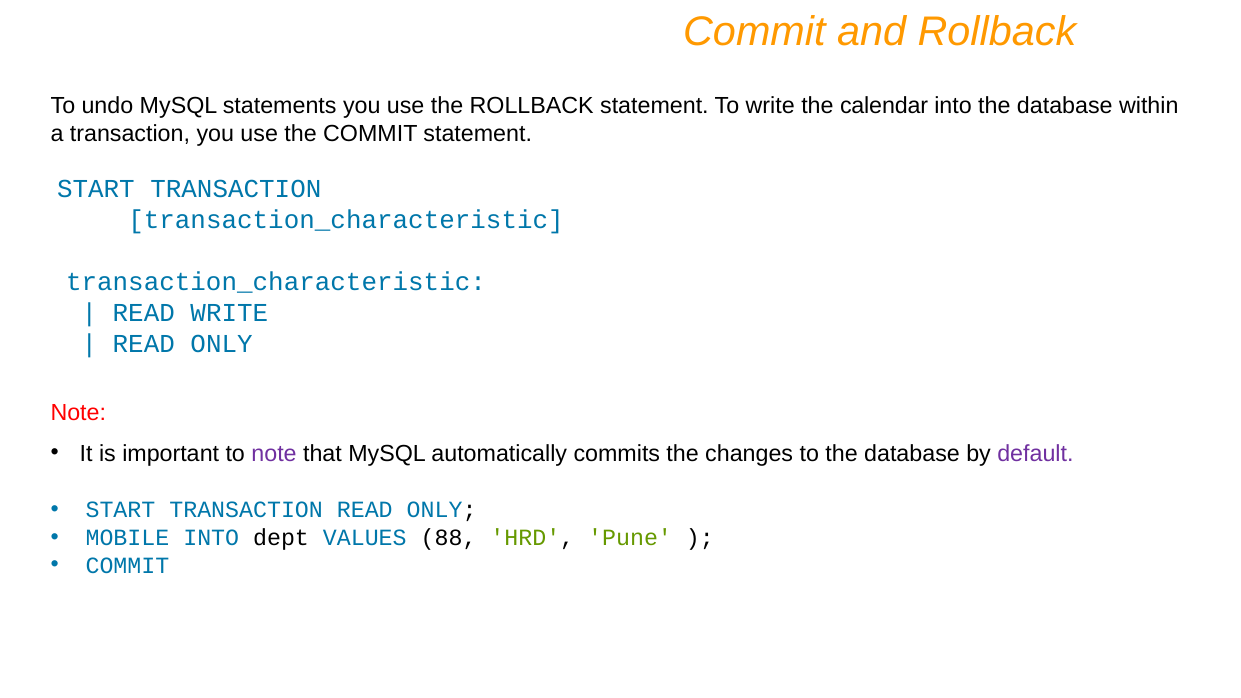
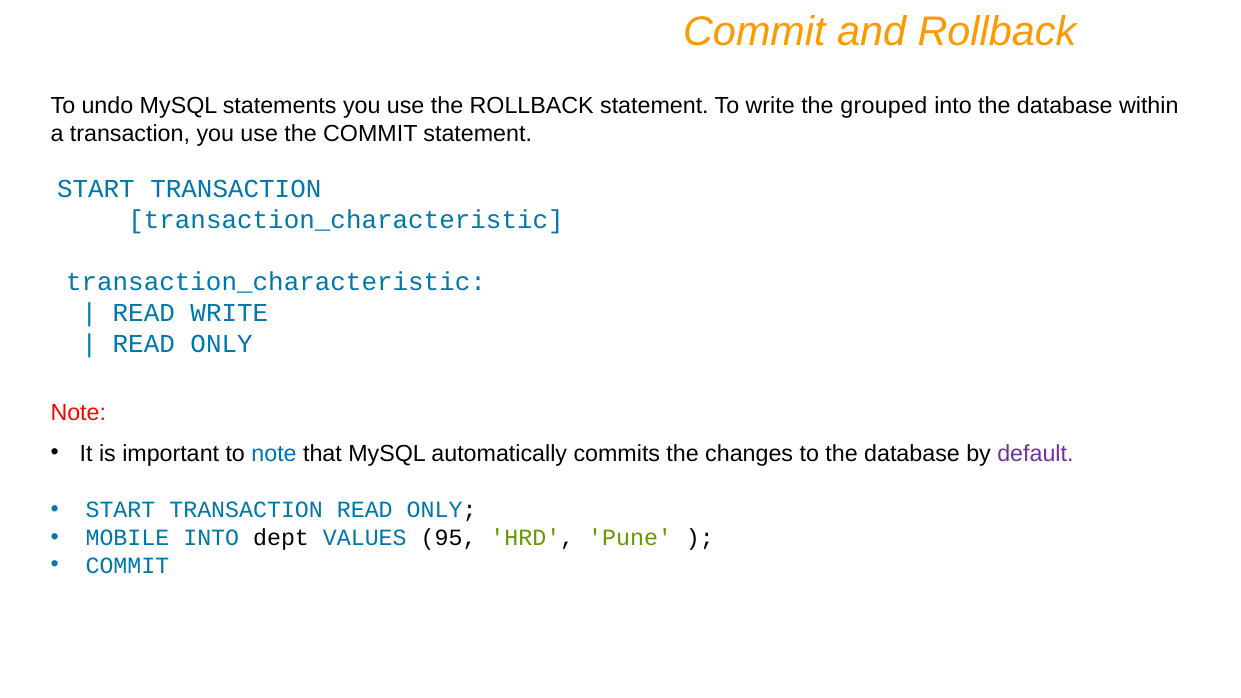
calendar: calendar -> grouped
note at (274, 453) colour: purple -> blue
88: 88 -> 95
